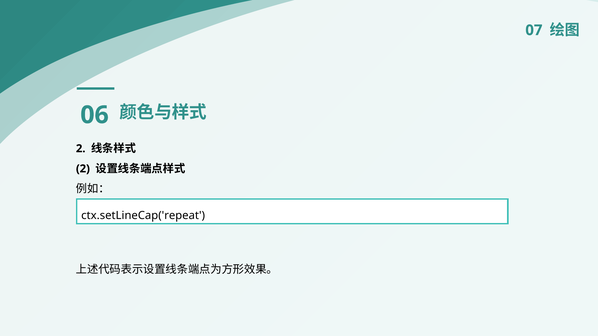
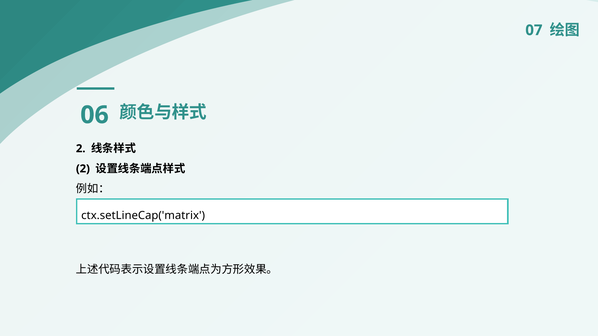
ctx.setLineCap('repeat: ctx.setLineCap('repeat -> ctx.setLineCap('matrix
